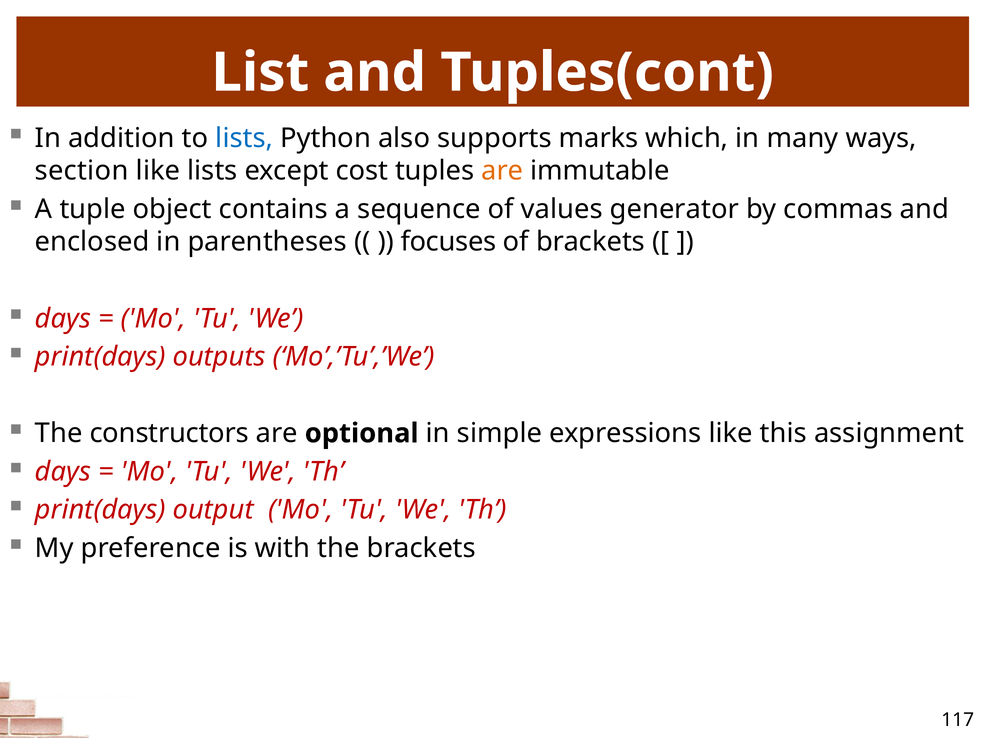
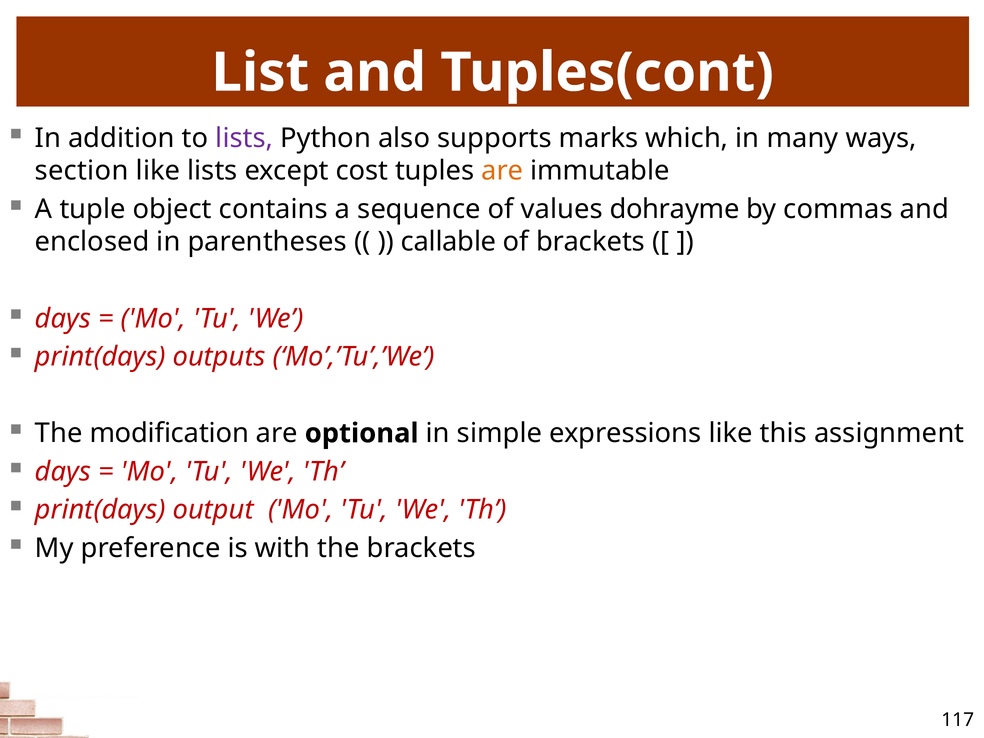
lists at (244, 138) colour: blue -> purple
generator: generator -> dohrayme
focuses: focuses -> callable
constructors: constructors -> modification
